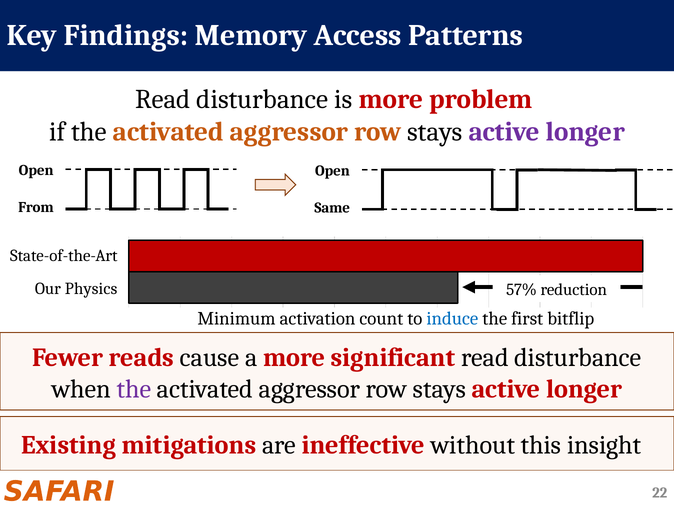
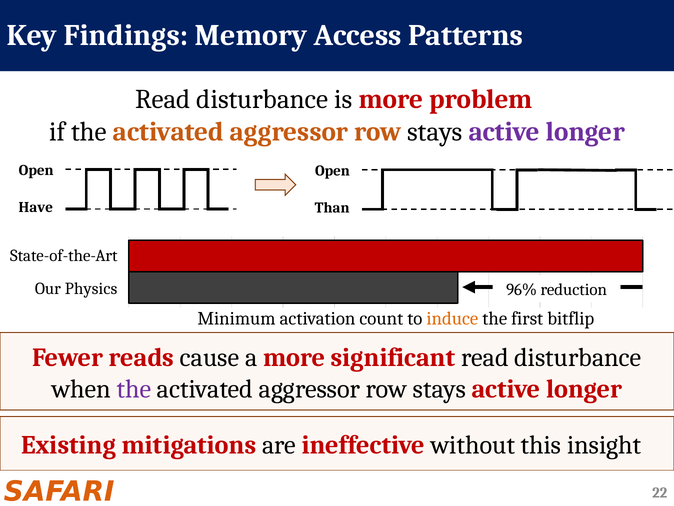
From: From -> Have
Same: Same -> Than
57%: 57% -> 96%
induce colour: blue -> orange
